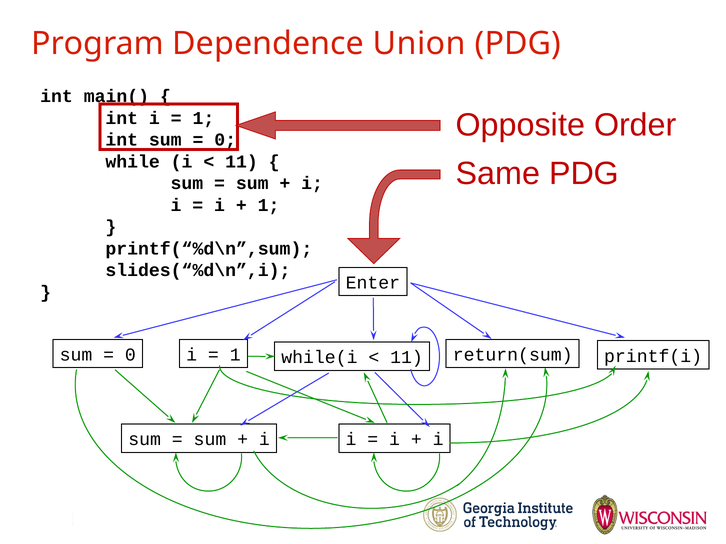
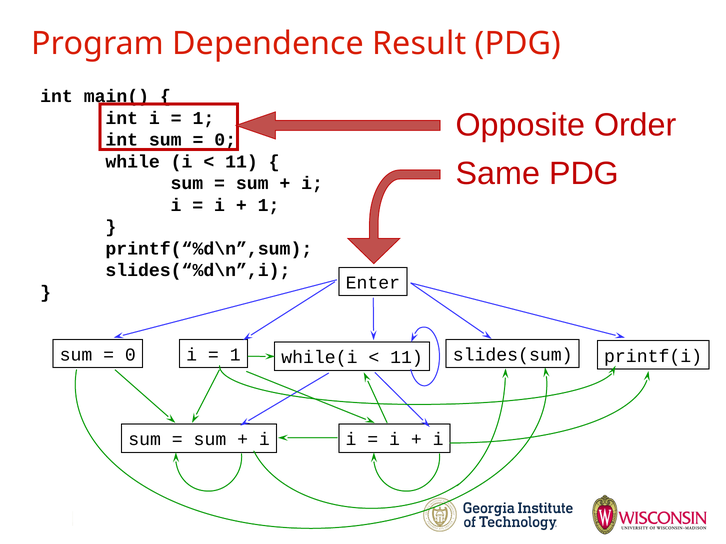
Union: Union -> Result
return(sum: return(sum -> slides(sum
